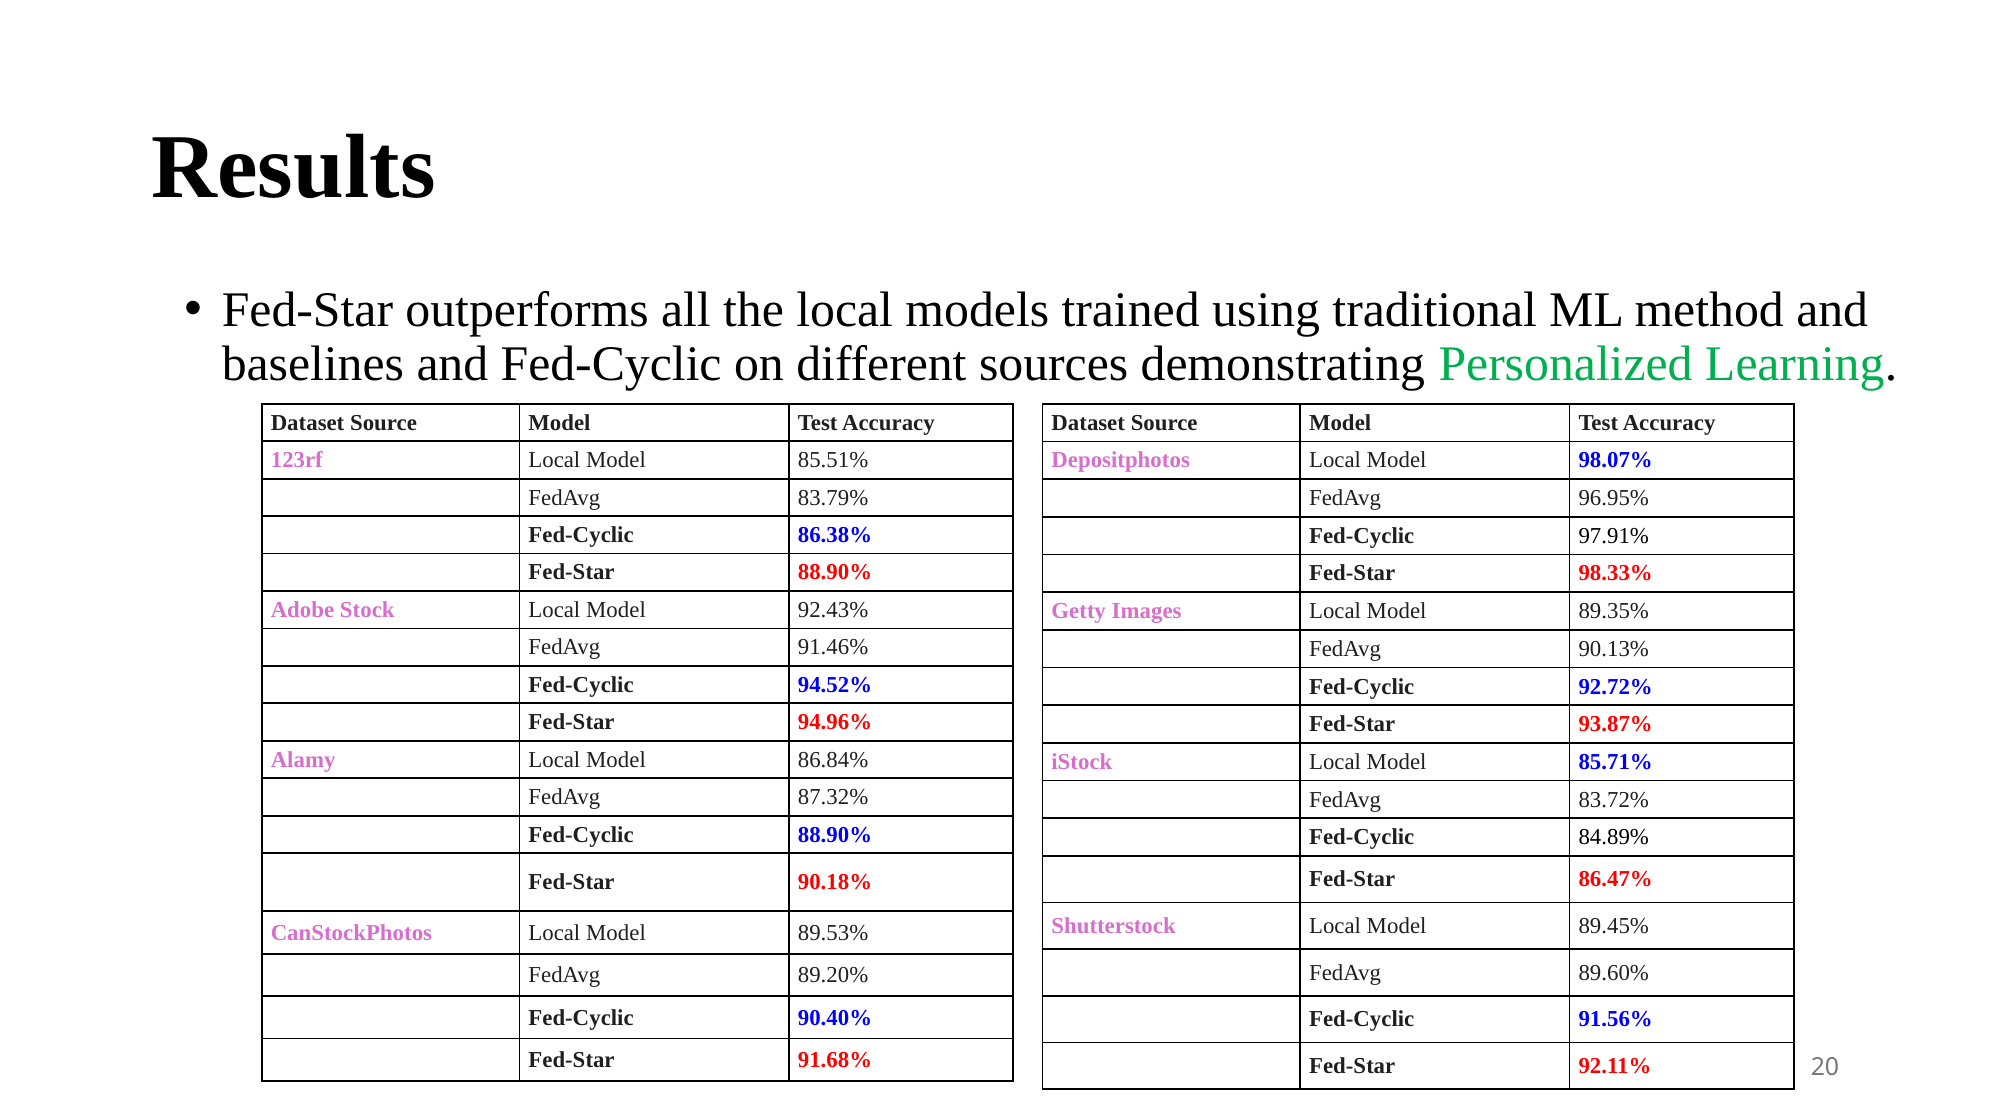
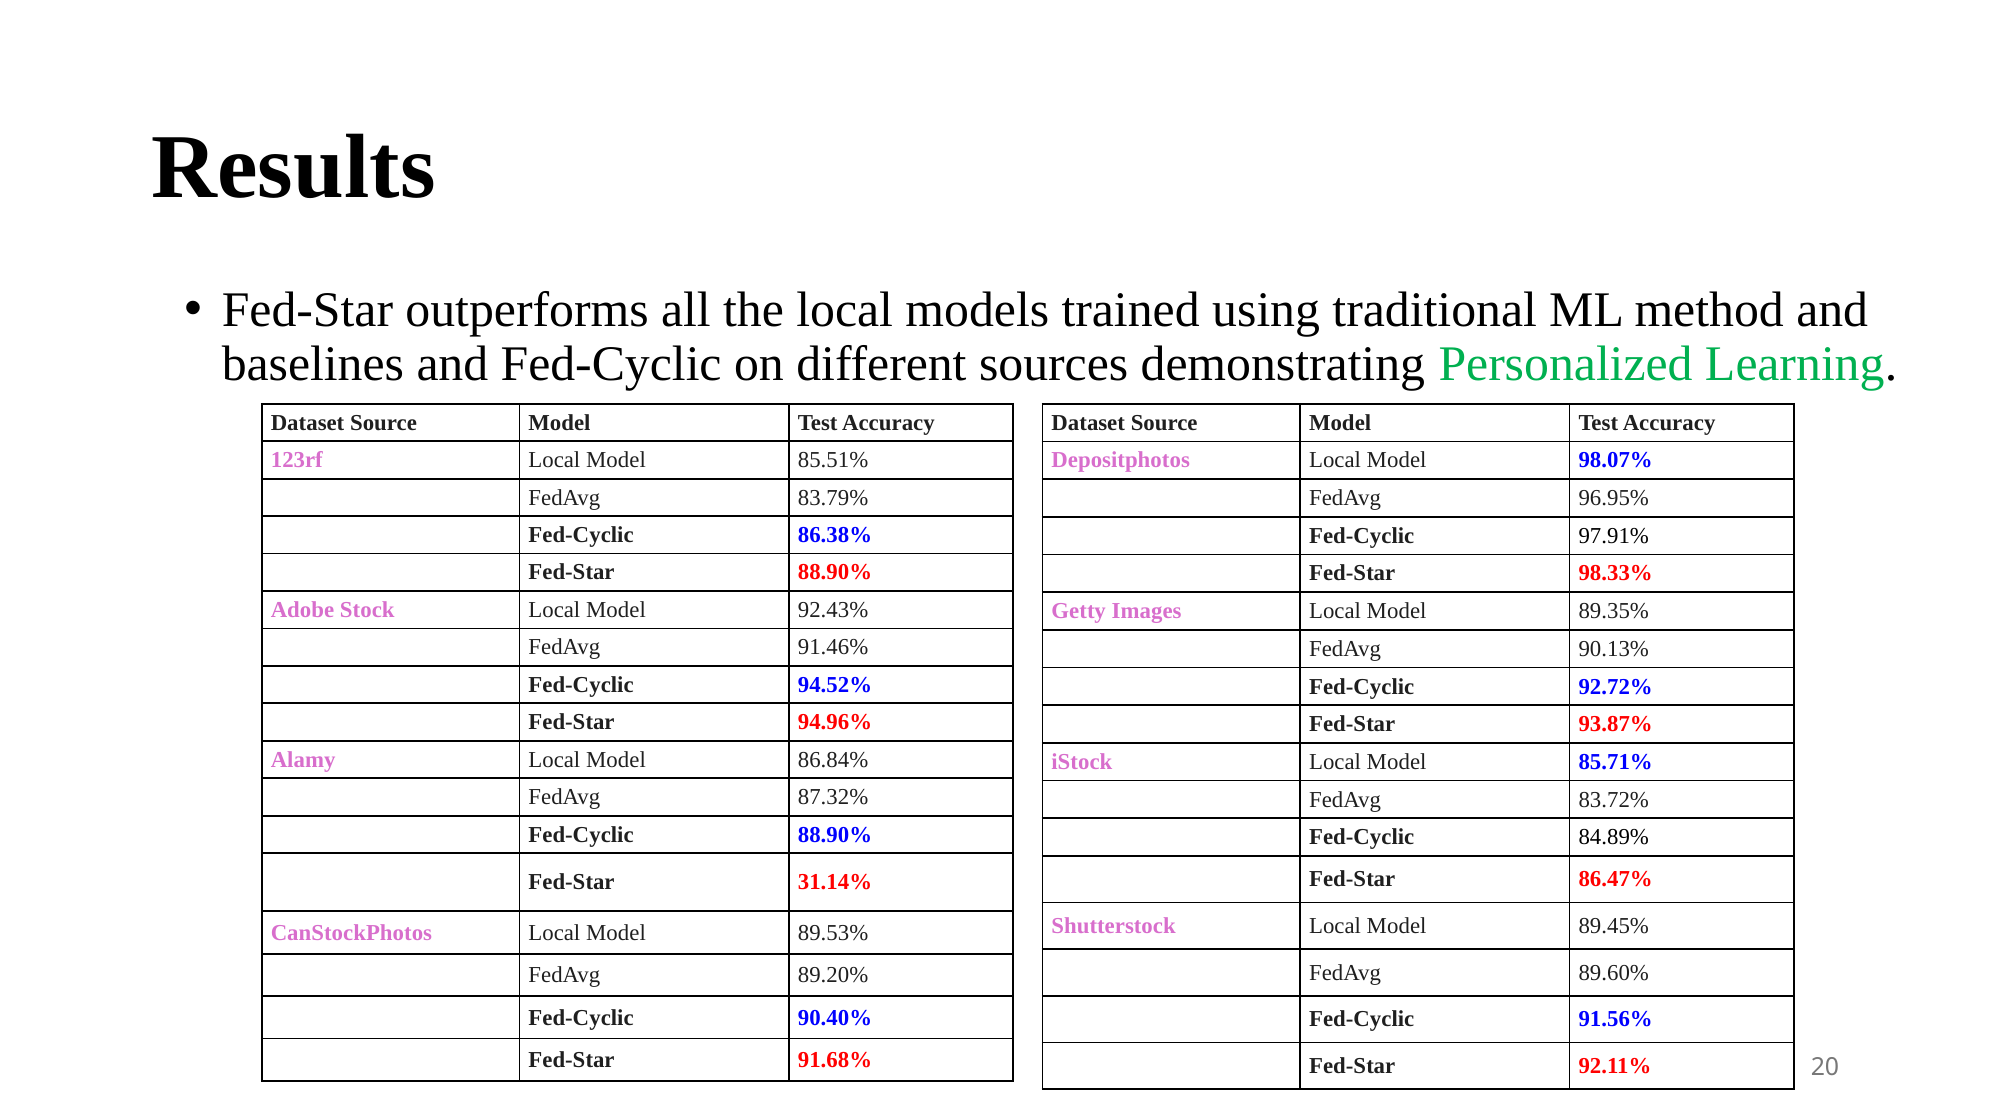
90.18%: 90.18% -> 31.14%
